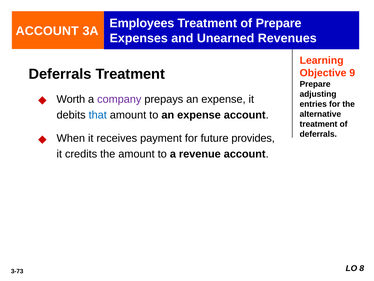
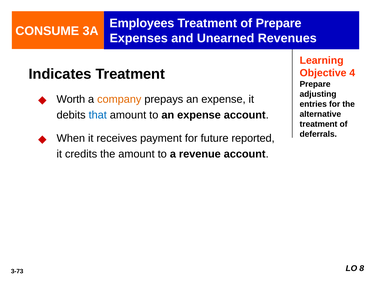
ACCOUNT at (47, 31): ACCOUNT -> CONSUME
Deferrals at (60, 74): Deferrals -> Indicates
9: 9 -> 4
company colour: purple -> orange
provides: provides -> reported
